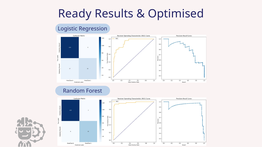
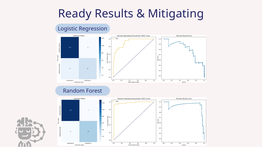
Optimised: Optimised -> Mitigating
